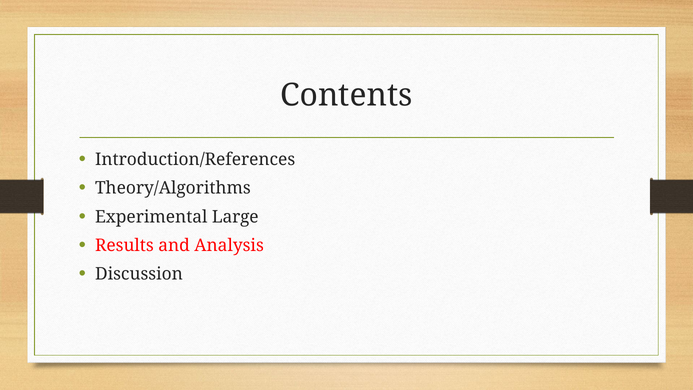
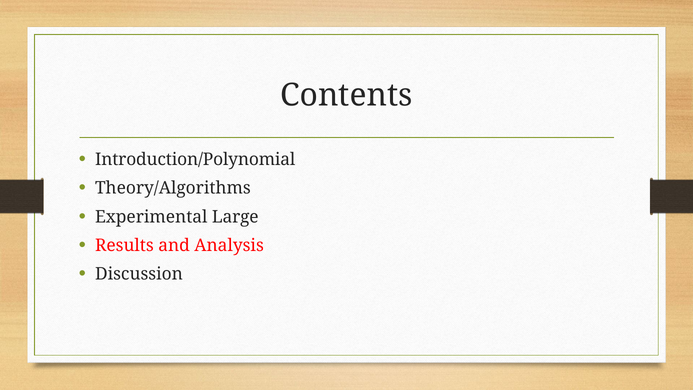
Introduction/References: Introduction/References -> Introduction/Polynomial
